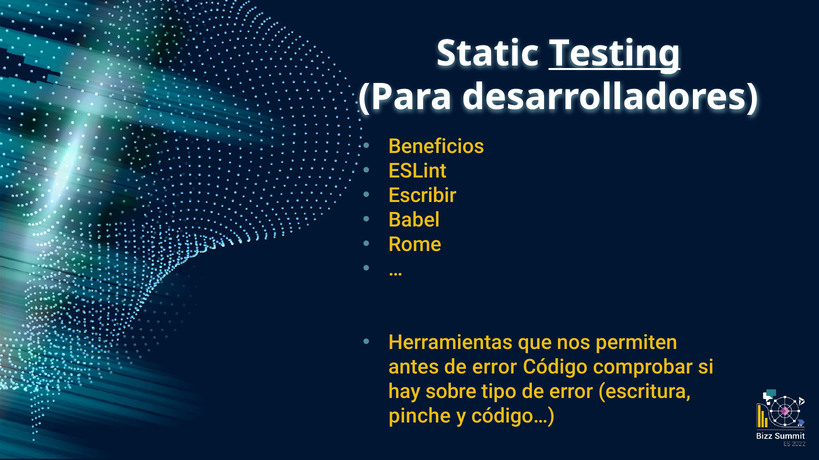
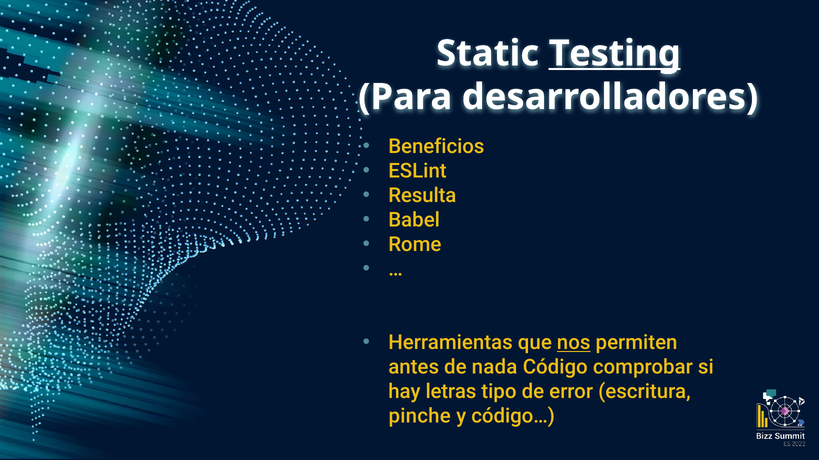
Escribir: Escribir -> Resulta
nos underline: none -> present
antes de error: error -> nada
sobre: sobre -> letras
